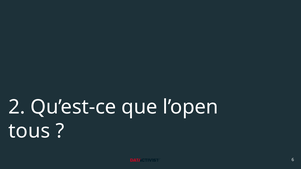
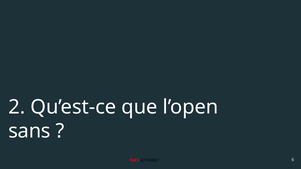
tous: tous -> sans
